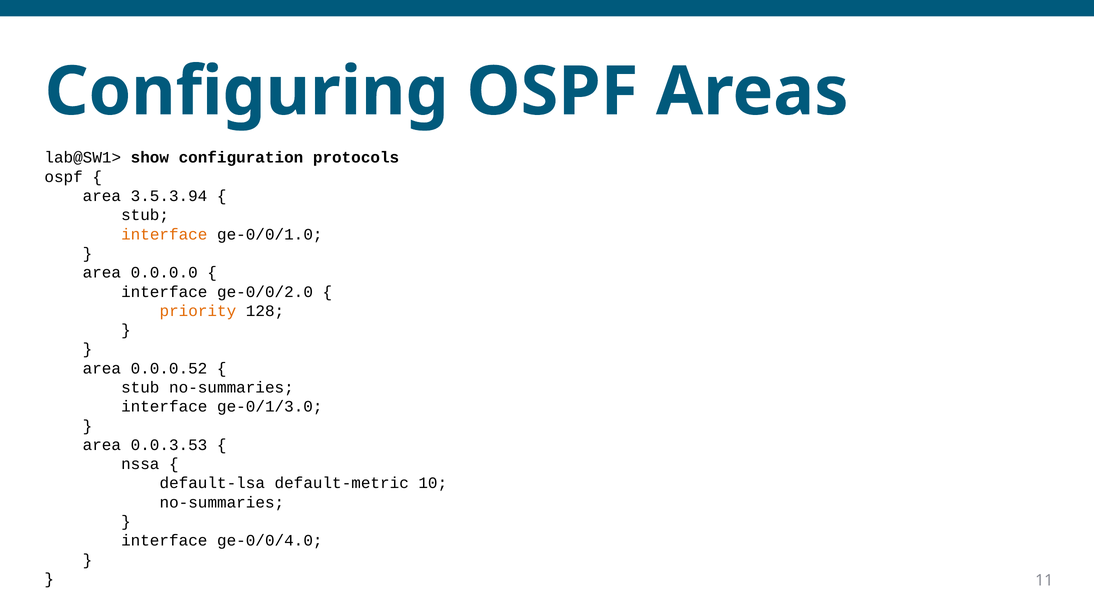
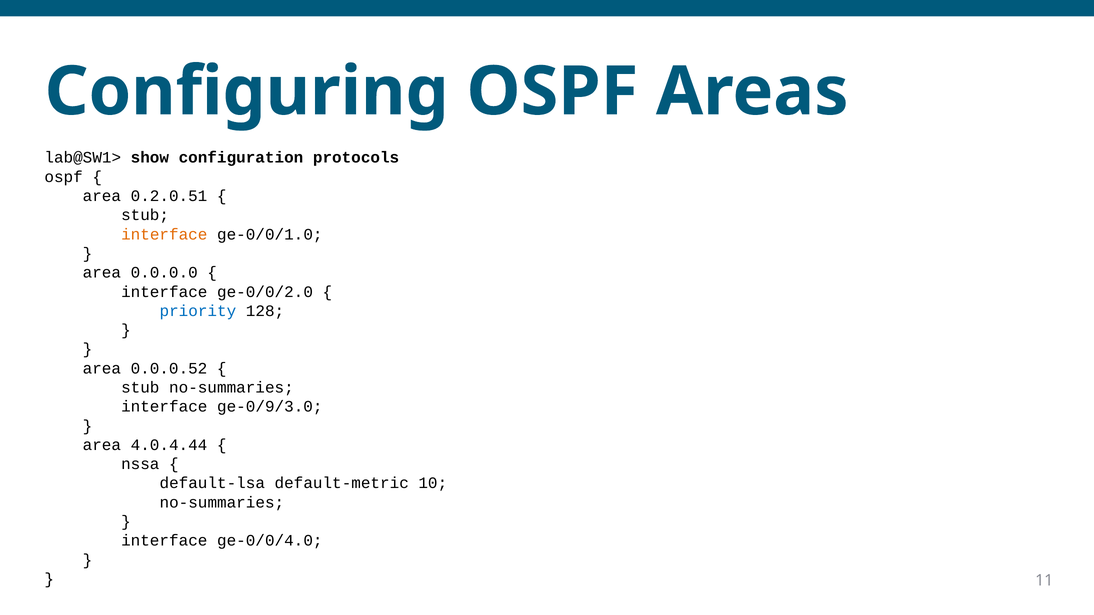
3.5.3.94: 3.5.3.94 -> 0.2.0.51
priority colour: orange -> blue
ge-0/1/3.0: ge-0/1/3.0 -> ge-0/9/3.0
0.0.3.53: 0.0.3.53 -> 4.0.4.44
